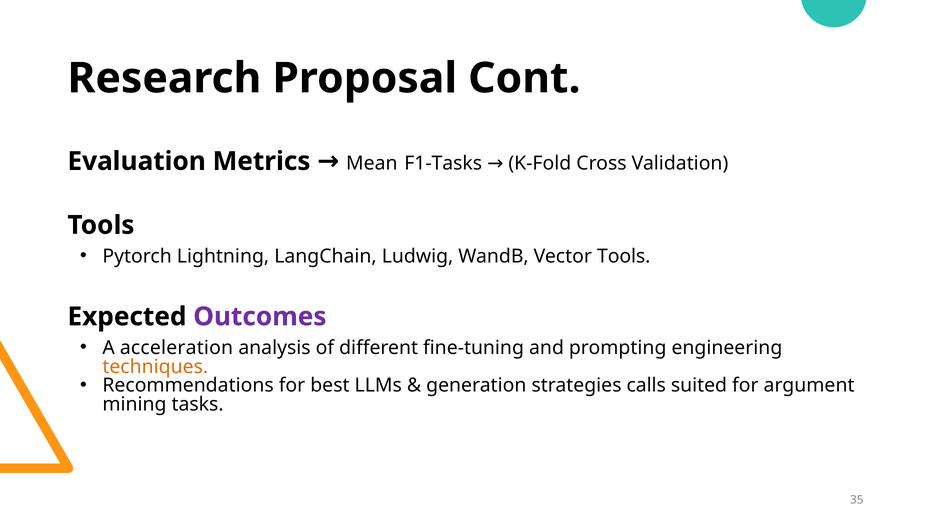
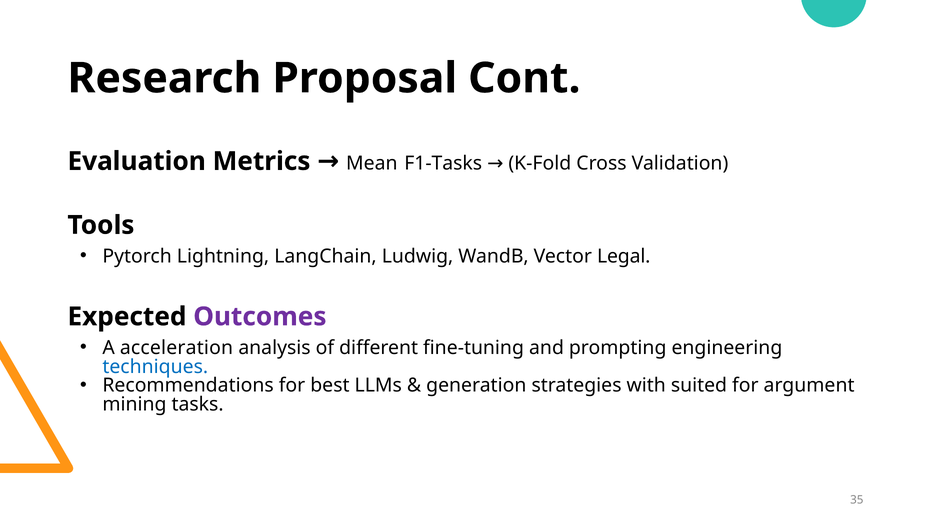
Vector Tools: Tools -> Legal
techniques colour: orange -> blue
calls: calls -> with
